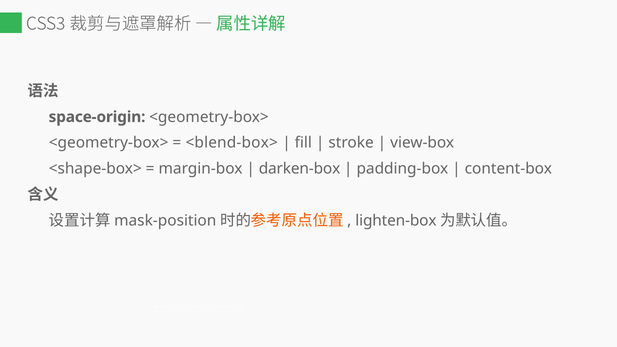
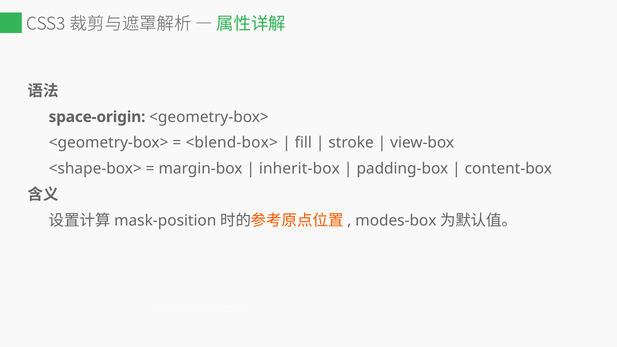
darken-box: darken-box -> inherit-box
lighten-box: lighten-box -> modes-box
